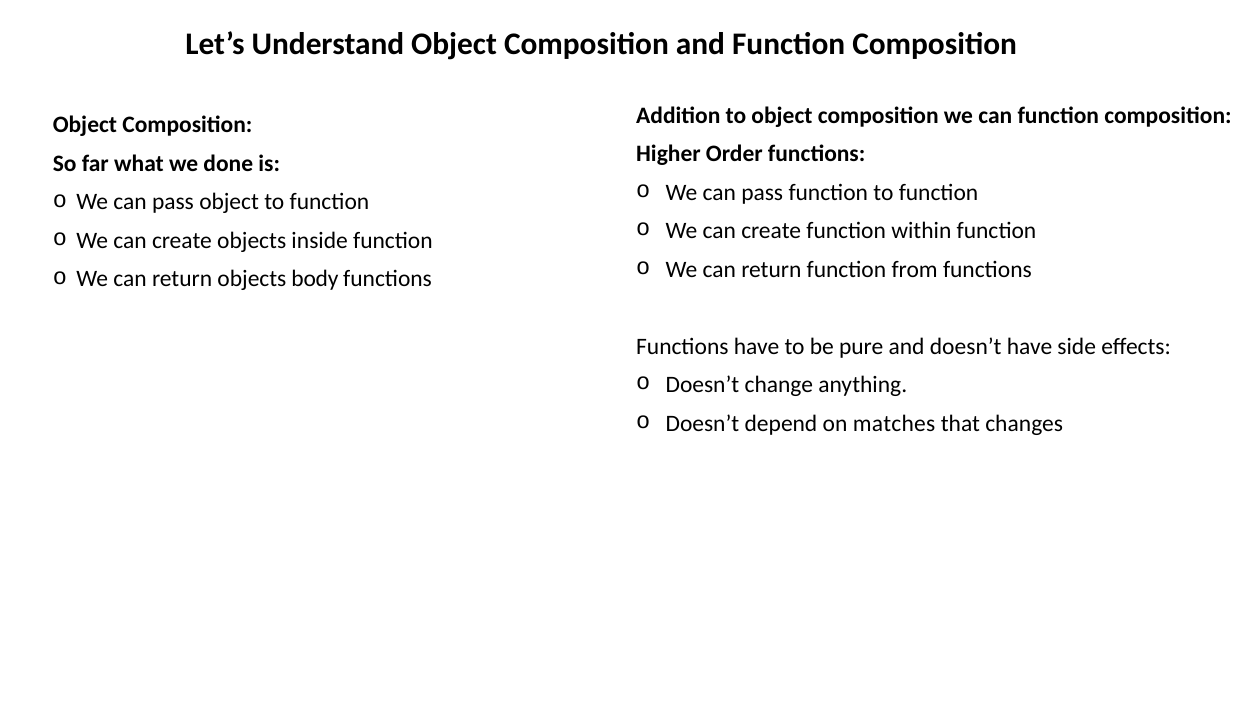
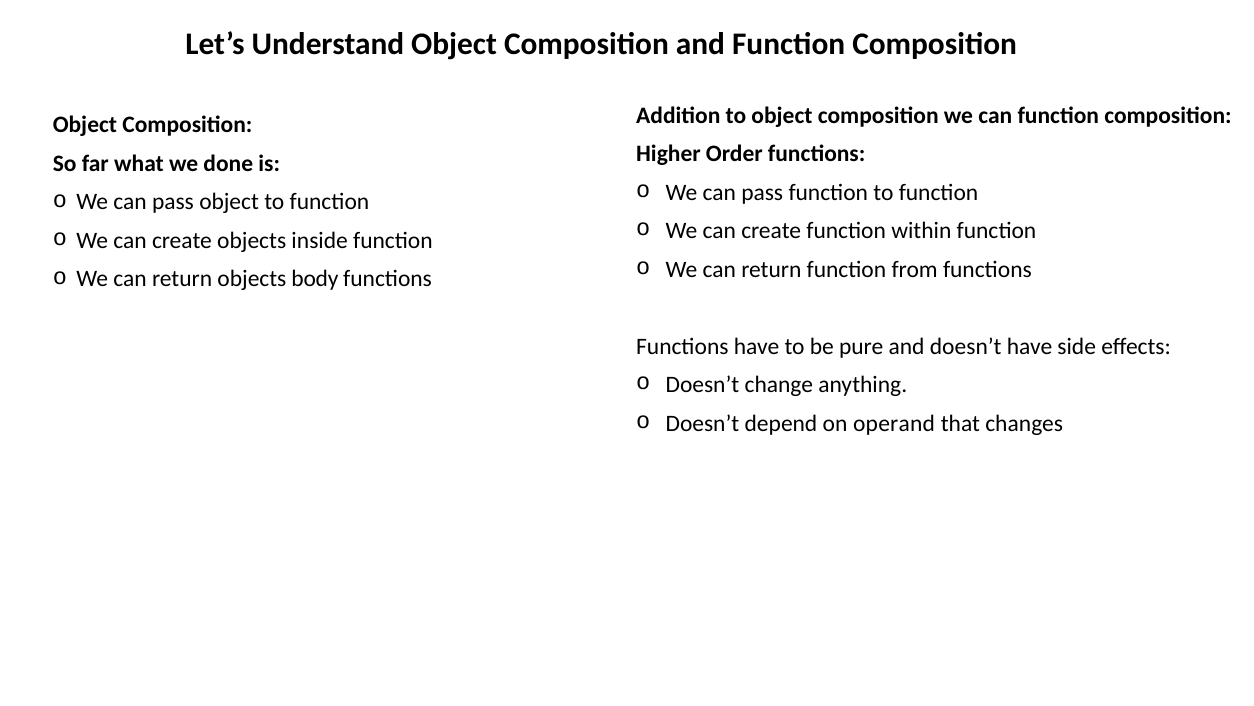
matches: matches -> operand
